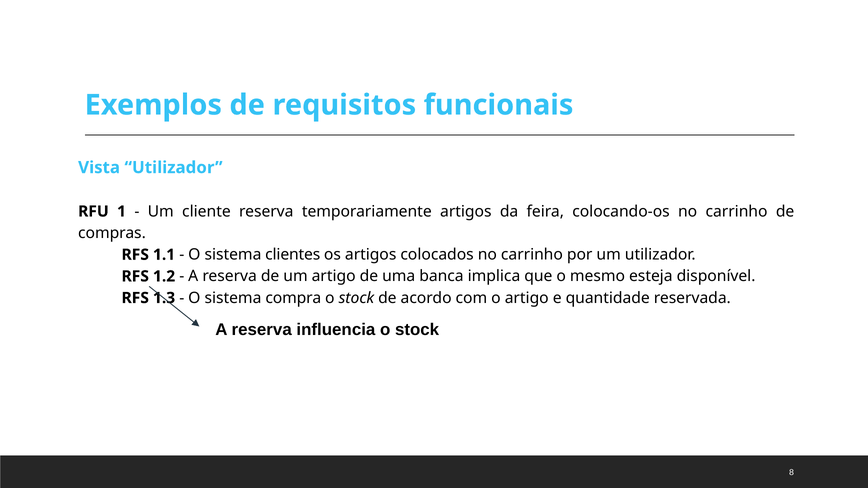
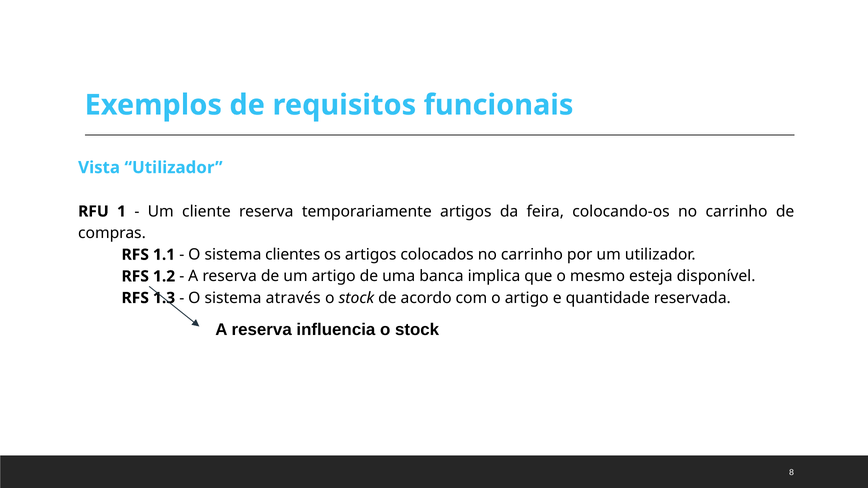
compra: compra -> através
